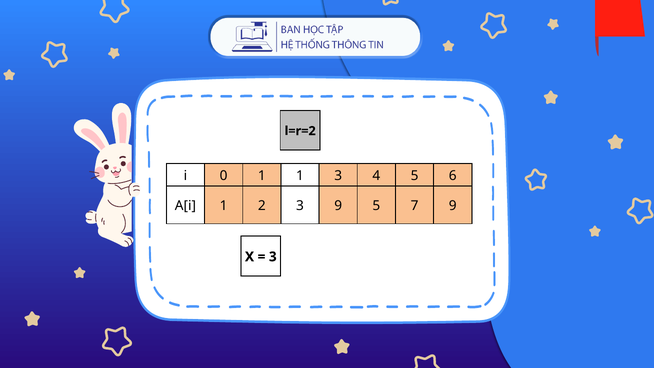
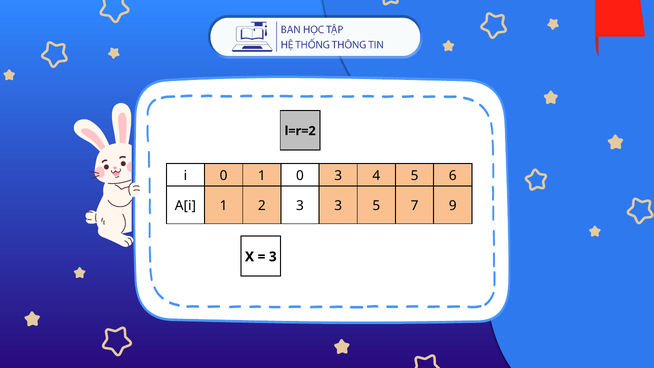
1 1: 1 -> 0
3 9: 9 -> 3
